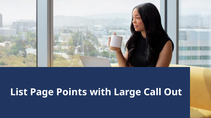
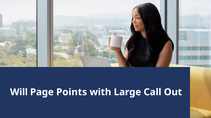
List: List -> Will
